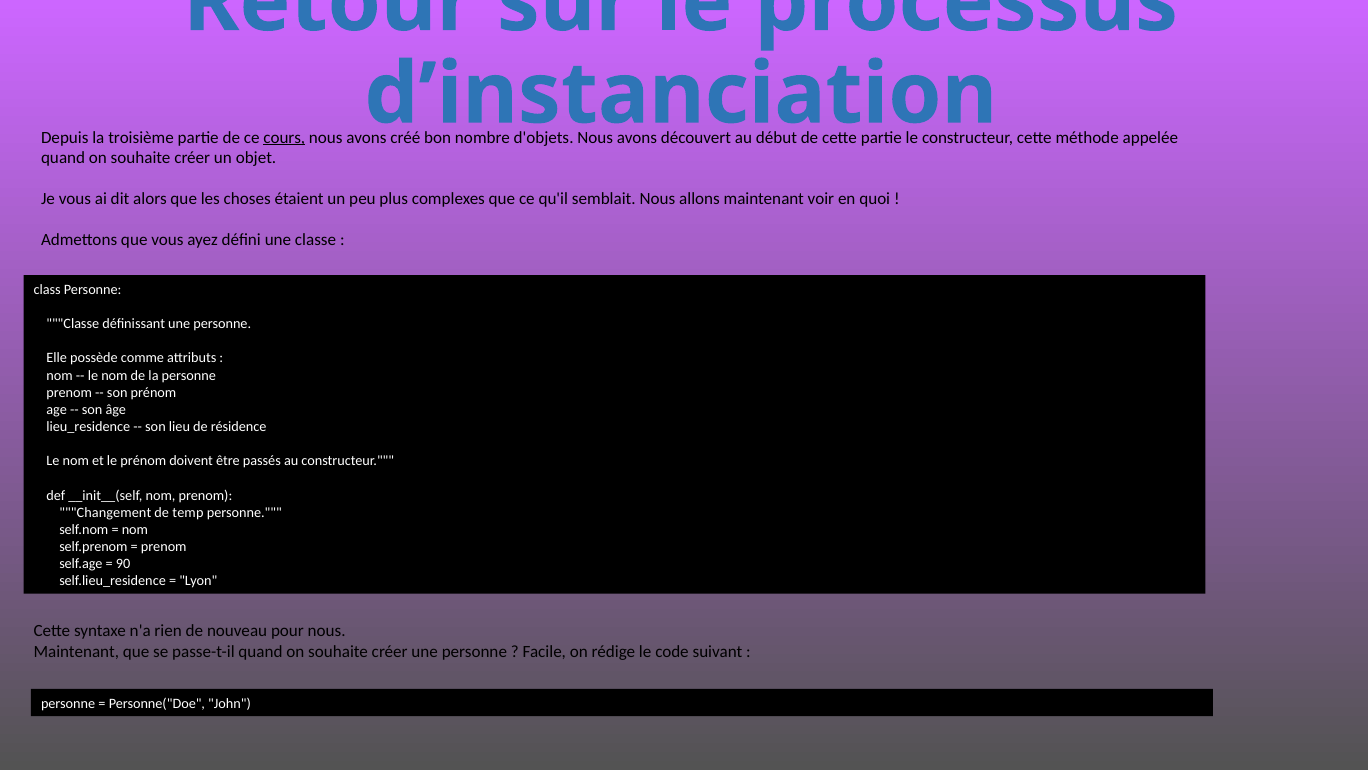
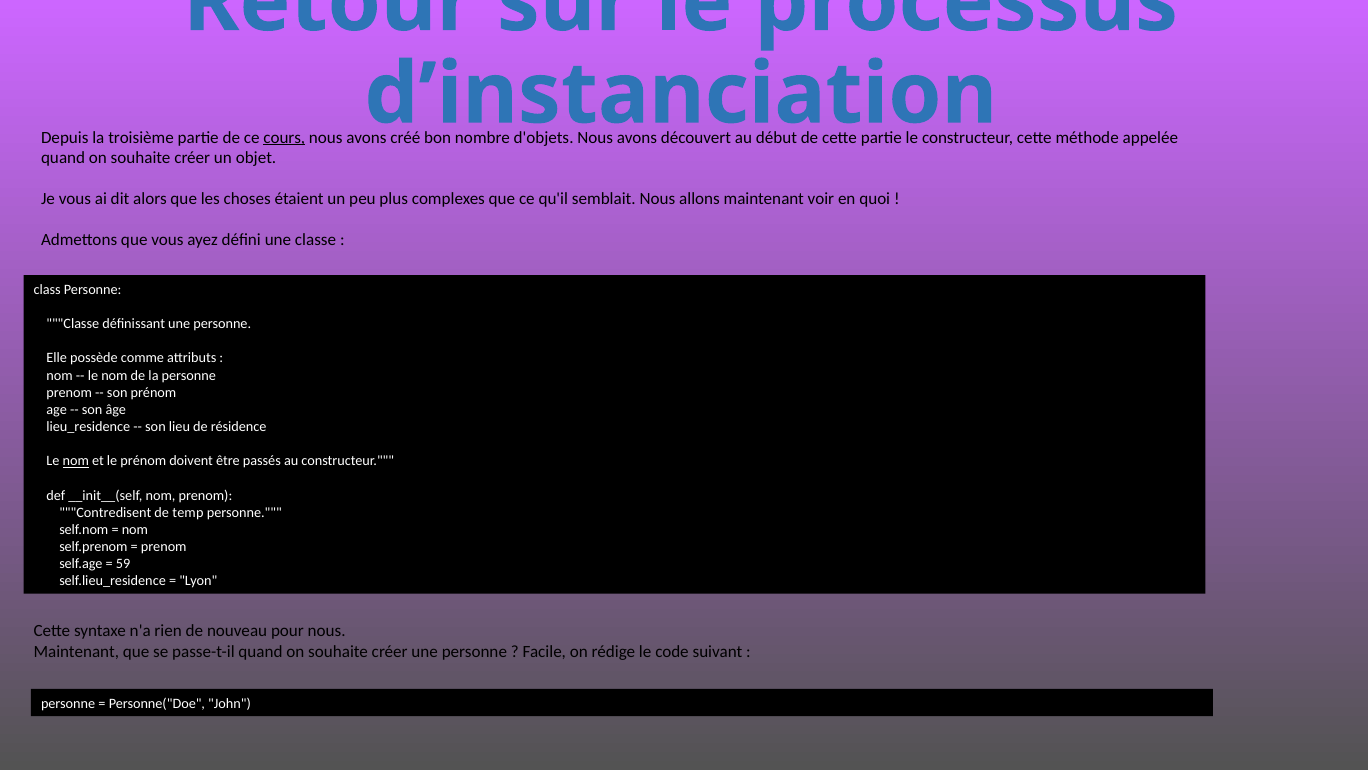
nom at (76, 461) underline: none -> present
Changement: Changement -> Contredisent
90: 90 -> 59
